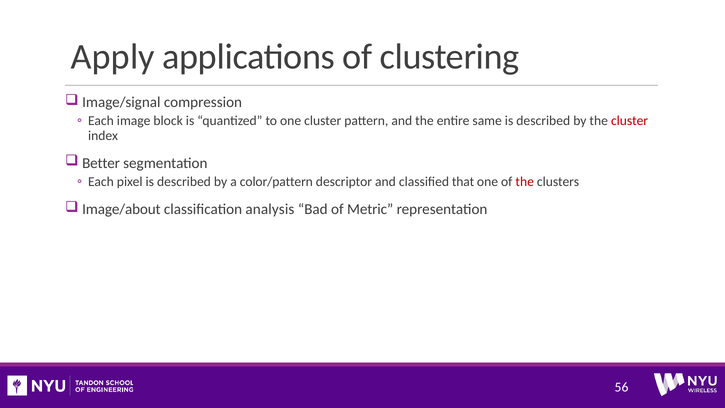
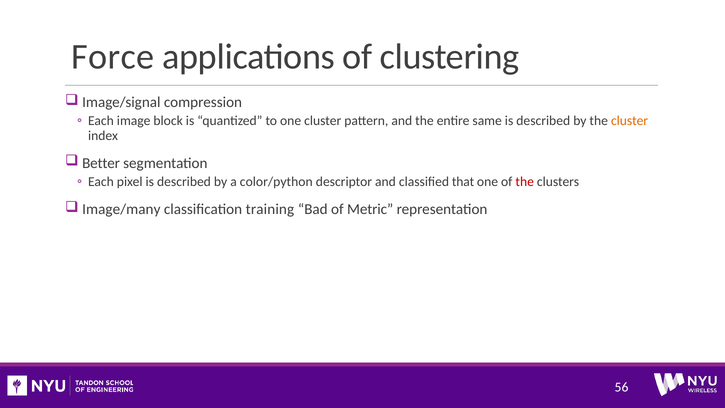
Apply: Apply -> Force
cluster at (630, 121) colour: red -> orange
color/pattern: color/pattern -> color/python
Image/about: Image/about -> Image/many
analysis: analysis -> training
